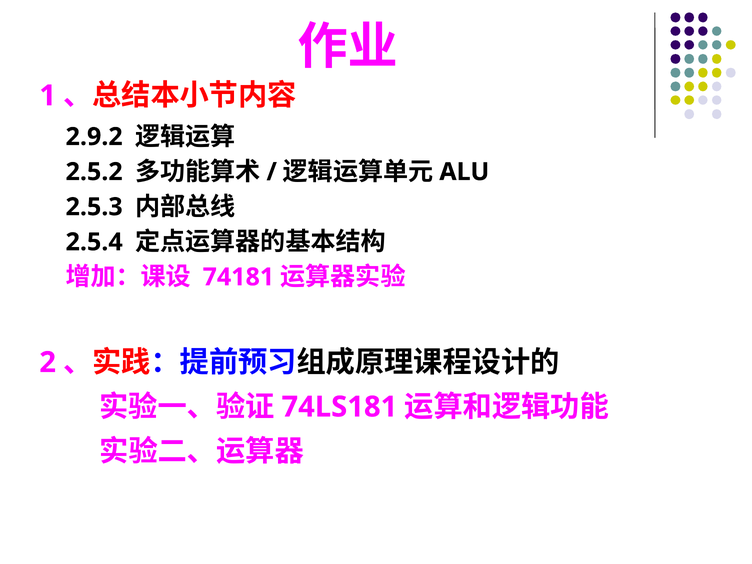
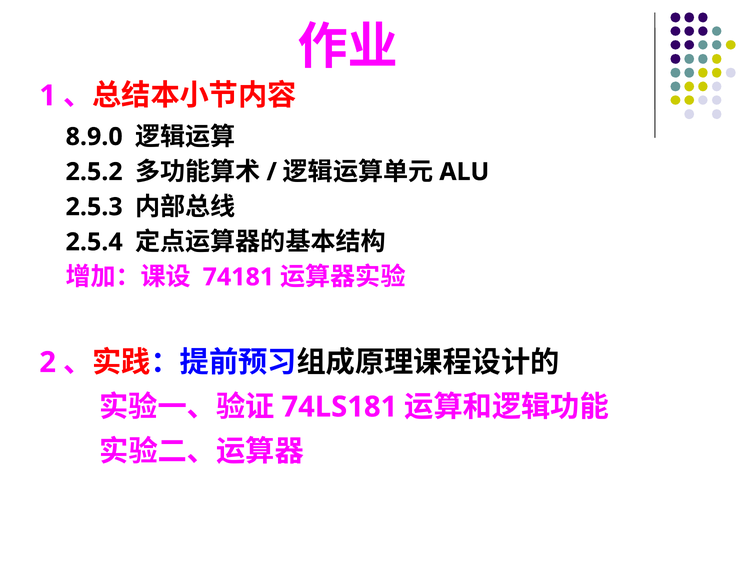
2.9.2: 2.9.2 -> 8.9.0
